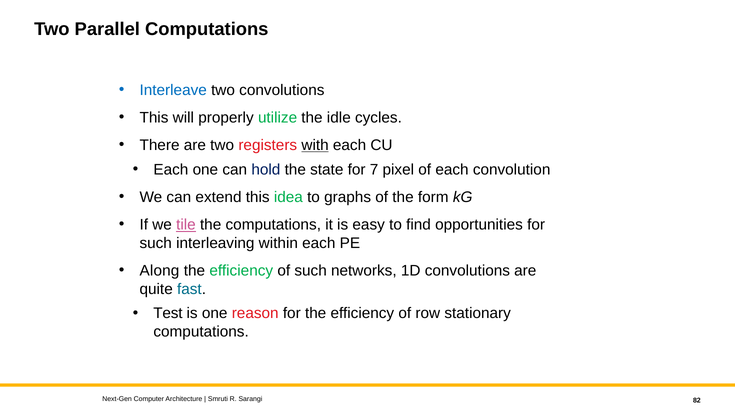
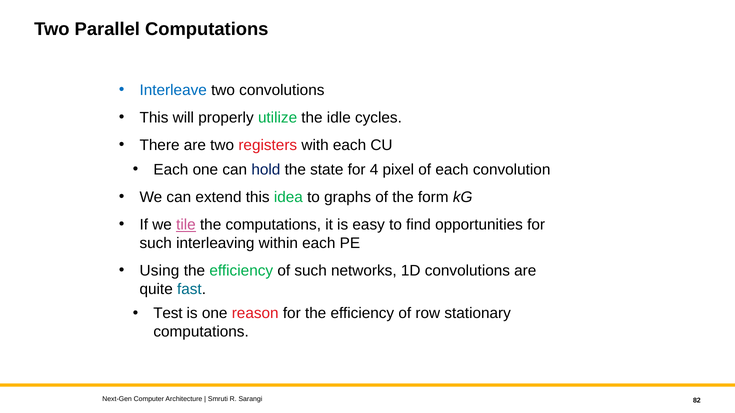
with underline: present -> none
7: 7 -> 4
Along: Along -> Using
